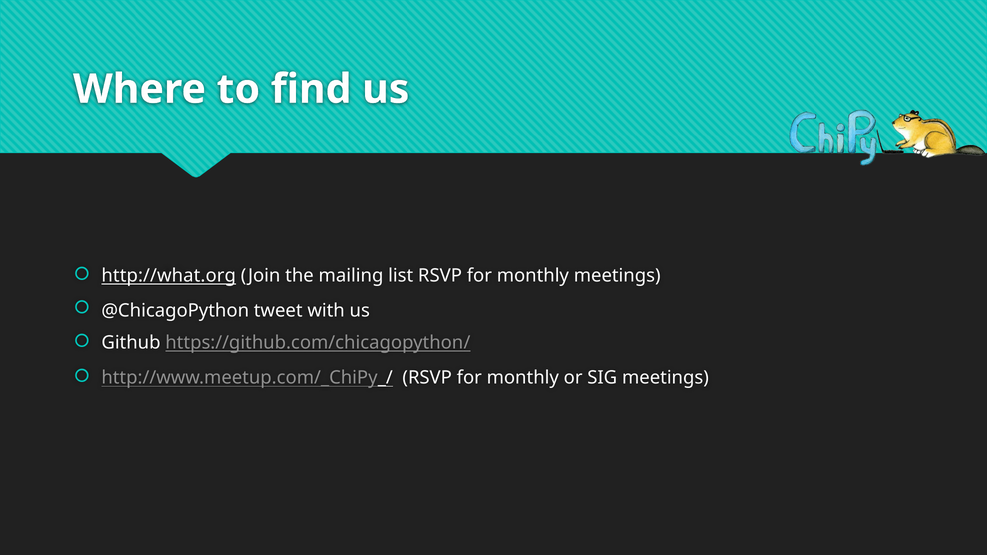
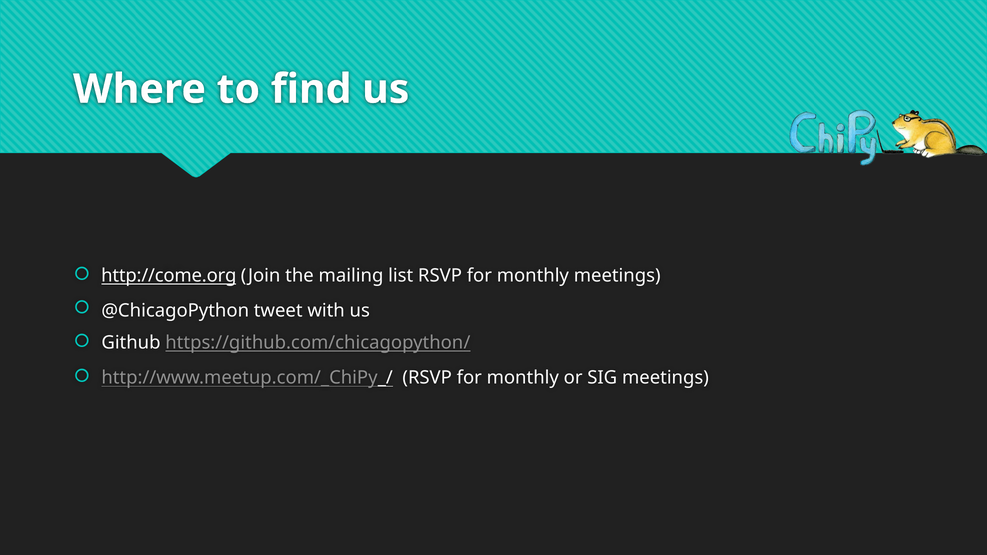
http://what.org: http://what.org -> http://come.org
